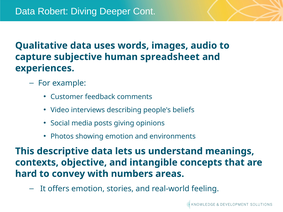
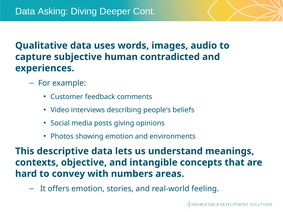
Robert: Robert -> Asking
spreadsheet: spreadsheet -> contradicted
